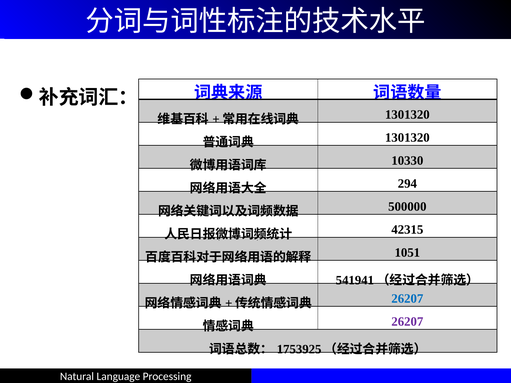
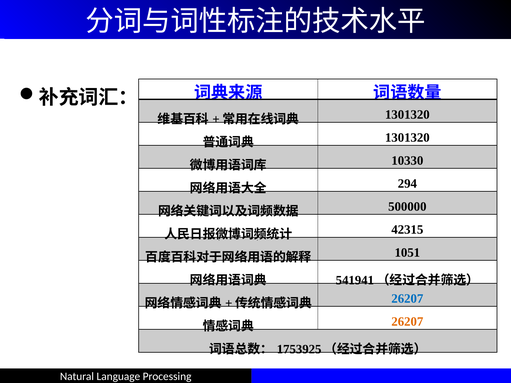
26207 at (407, 322) colour: purple -> orange
